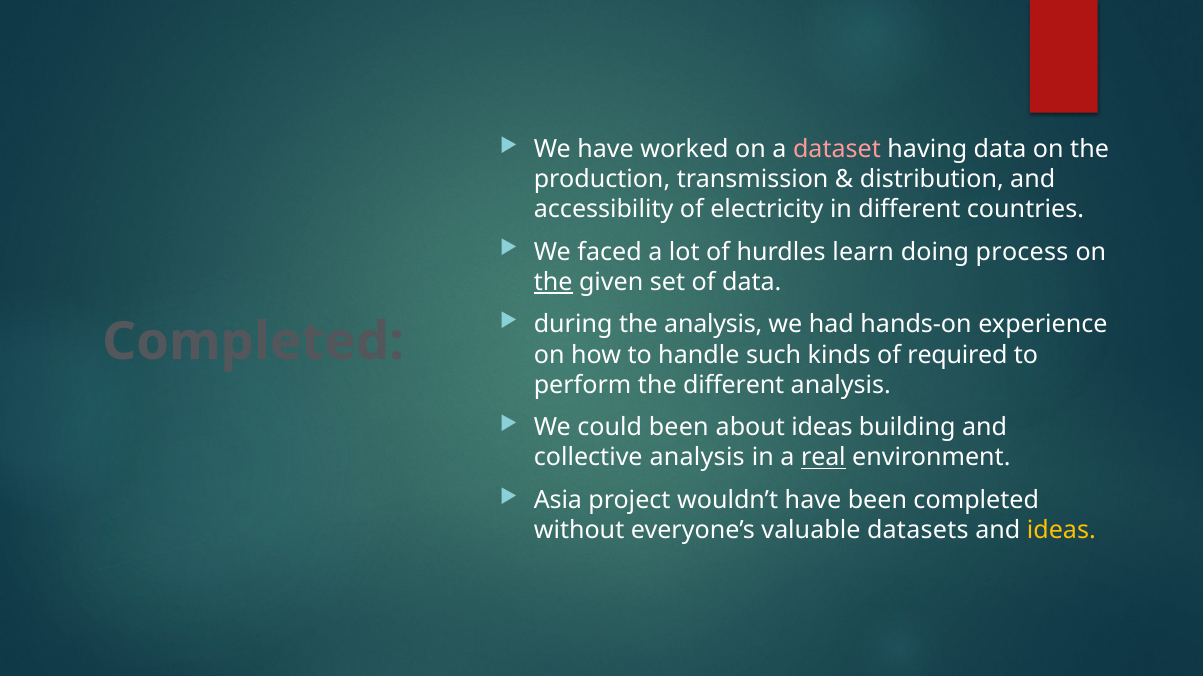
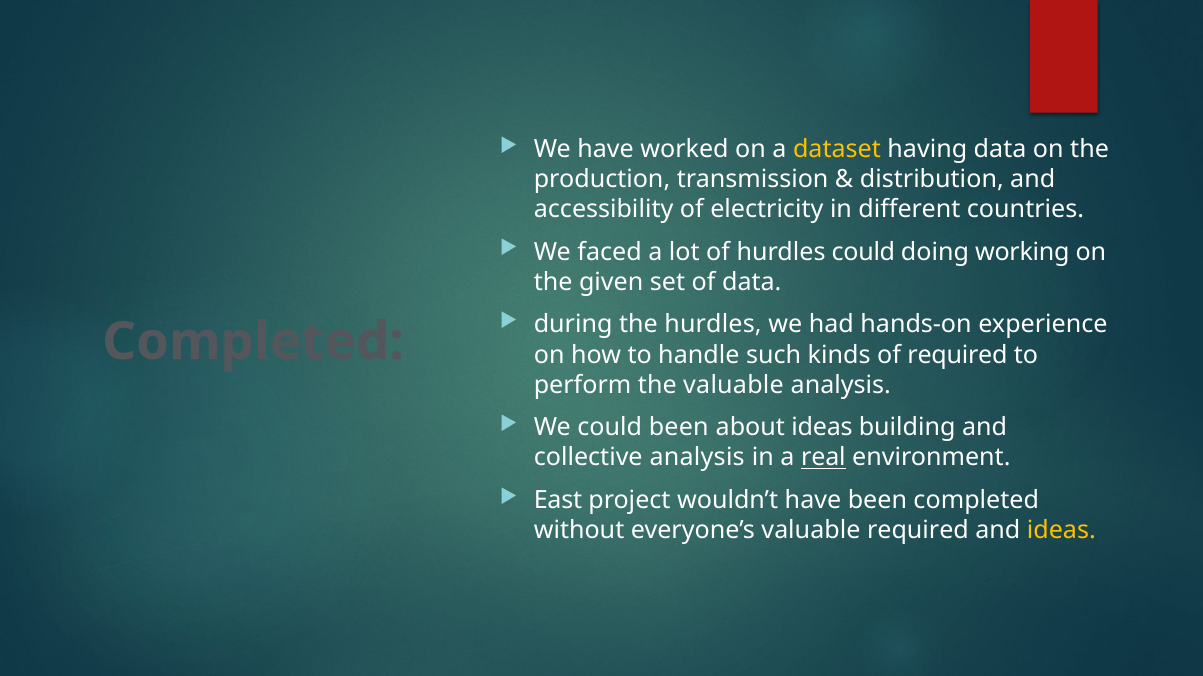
dataset colour: pink -> yellow
hurdles learn: learn -> could
process: process -> working
the at (553, 282) underline: present -> none
the analysis: analysis -> hurdles
the different: different -> valuable
Asia: Asia -> East
valuable datasets: datasets -> required
